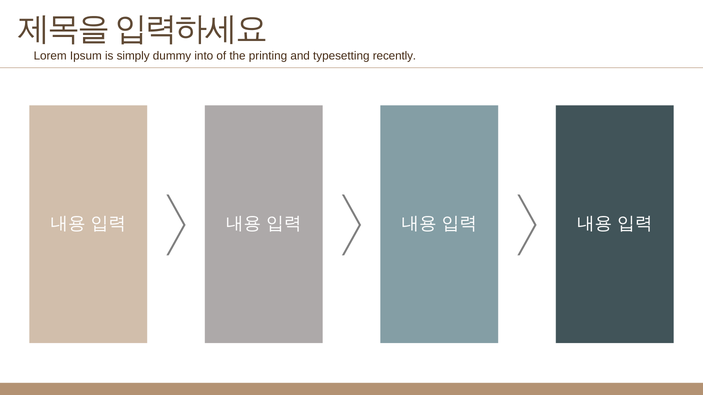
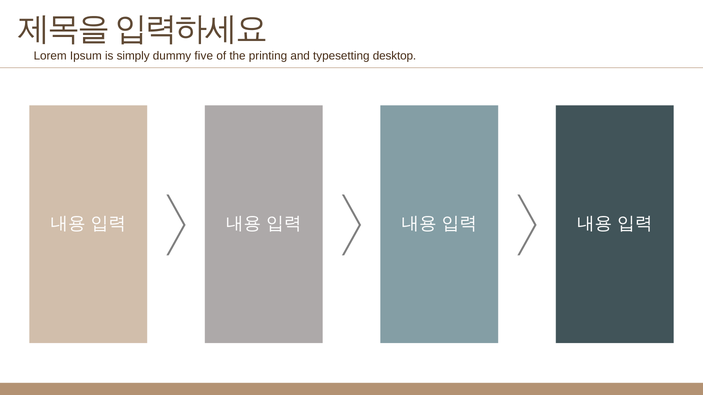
into: into -> five
recently: recently -> desktop
